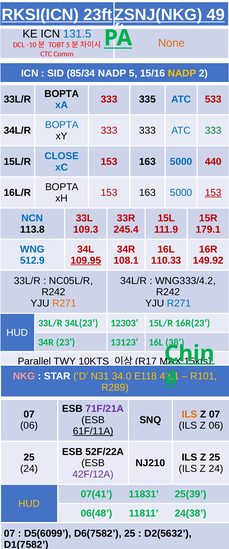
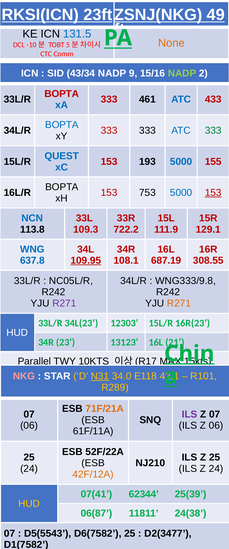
85/34: 85/34 -> 43/34
NADP 5: 5 -> 9
NADP at (182, 73) colour: yellow -> light green
BOPTA at (62, 94) colour: black -> red
335: 335 -> 461
533: 533 -> 433
CLOSE: CLOSE -> QUEST
163 at (147, 161): 163 -> 193
440: 440 -> 155
163 at (147, 192): 163 -> 753
245.4: 245.4 -> 722.2
179.1: 179.1 -> 129.1
512.9: 512.9 -> 637.8
110.33: 110.33 -> 687.19
149.92: 149.92 -> 308.55
WNG333/4.2: WNG333/4.2 -> WNG333/9.8
R271 at (64, 303) colour: orange -> purple
R271 at (179, 303) colour: blue -> orange
38: 38 -> 21
N31 underline: none -> present
71F/21A colour: purple -> orange
ILS at (190, 413) colour: orange -> purple
61F/11A underline: present -> none
42F/12A colour: purple -> orange
11831: 11831 -> 62344
06(48: 06(48 -> 06(87
D5(6099: D5(6099 -> D5(5543
D2(5632: D2(5632 -> D2(3477
